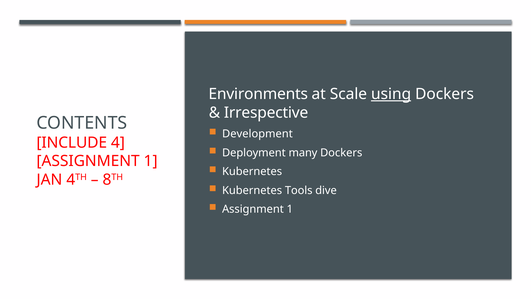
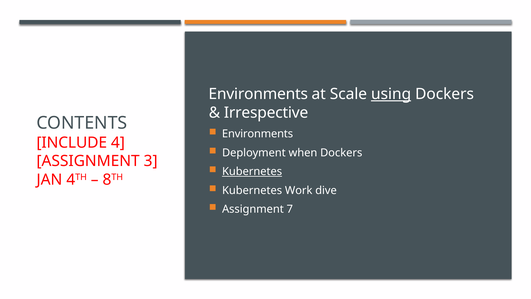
Development at (257, 134): Development -> Environments
many: many -> when
1 at (151, 161): 1 -> 3
Kubernetes at (252, 171) underline: none -> present
Tools: Tools -> Work
1 at (290, 209): 1 -> 7
